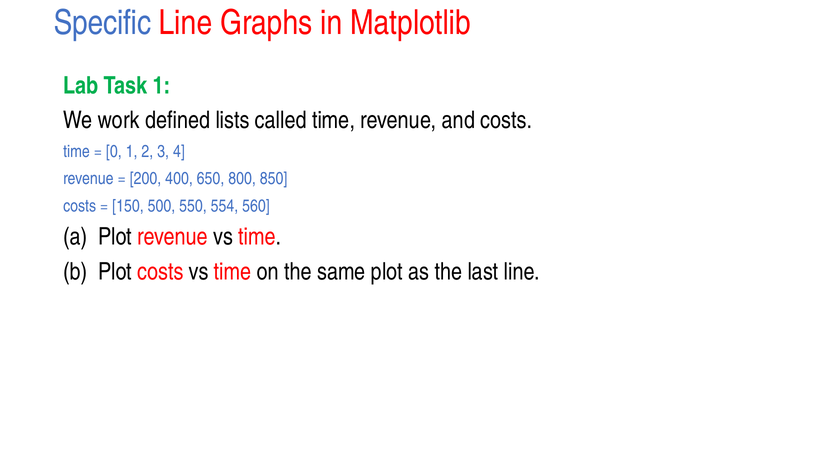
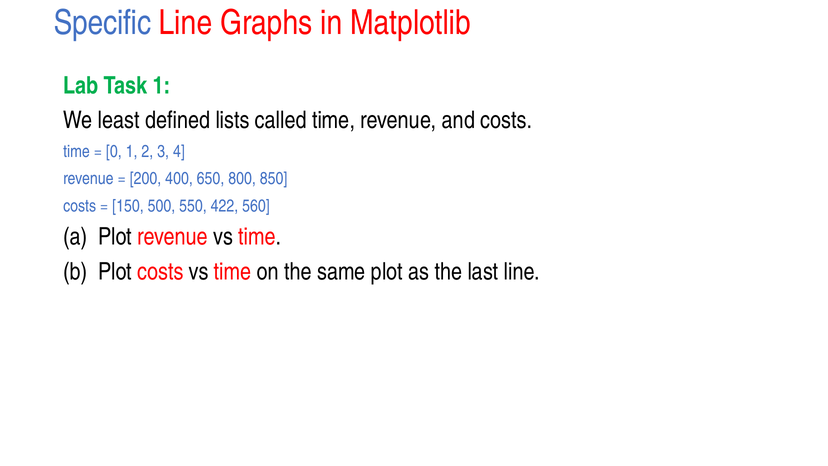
work: work -> least
554: 554 -> 422
